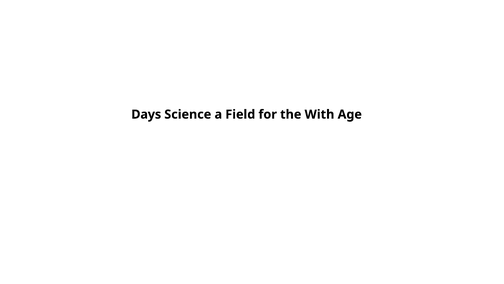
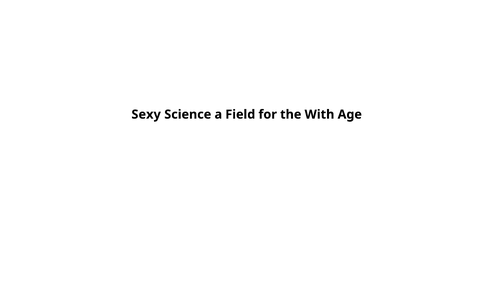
Days: Days -> Sexy
